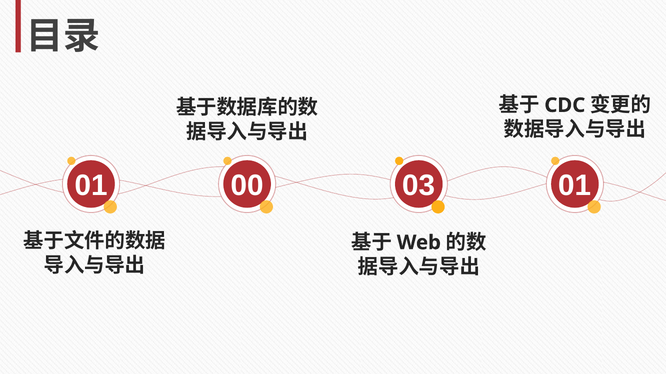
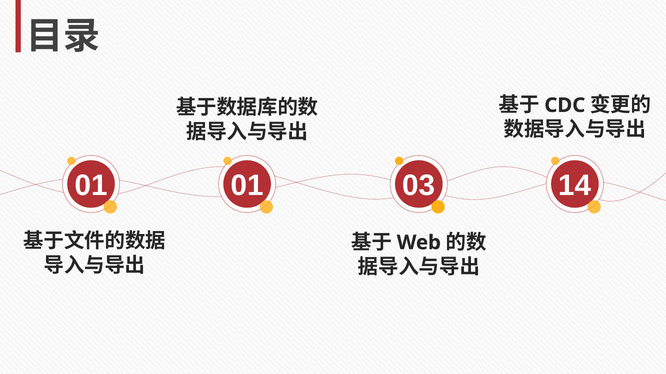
01 00: 00 -> 01
03 01: 01 -> 14
